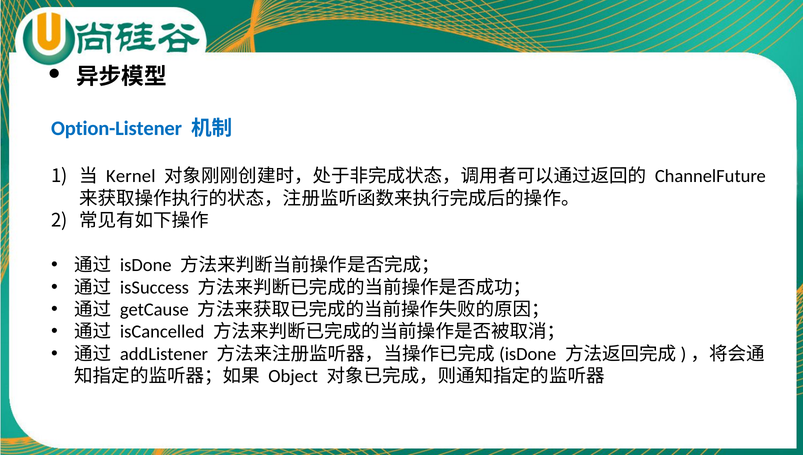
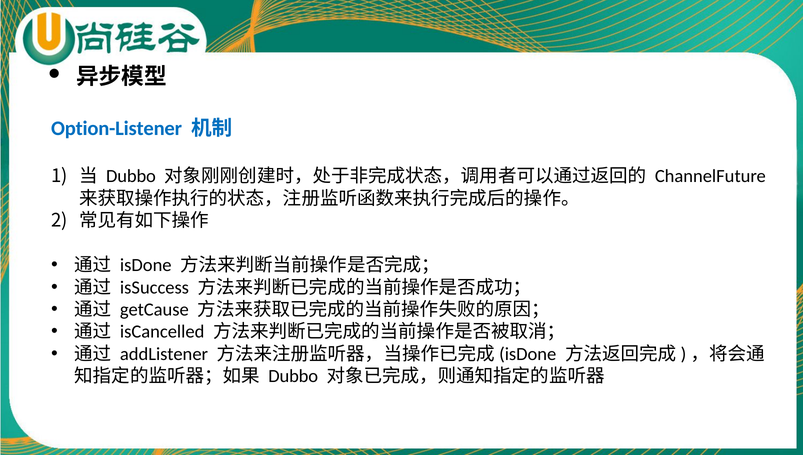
Kernel at (131, 177): Kernel -> Dubbo
Object at (293, 377): Object -> Dubbo
